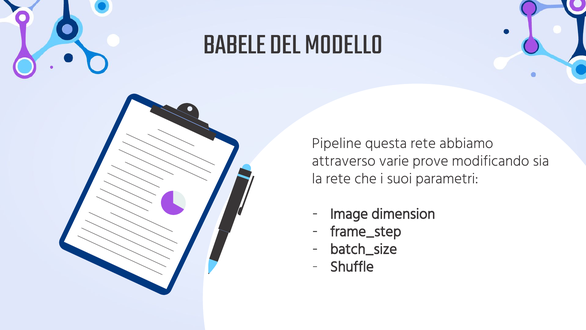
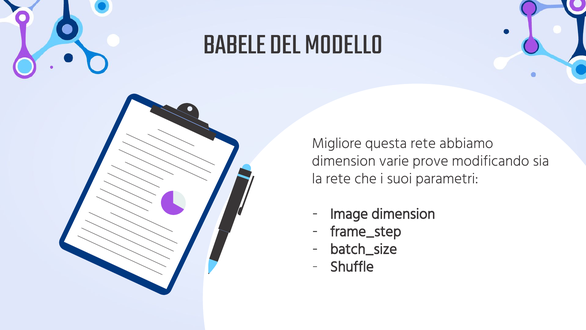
Pipeline: Pipeline -> Migliore
attraverso at (344, 161): attraverso -> dimension
